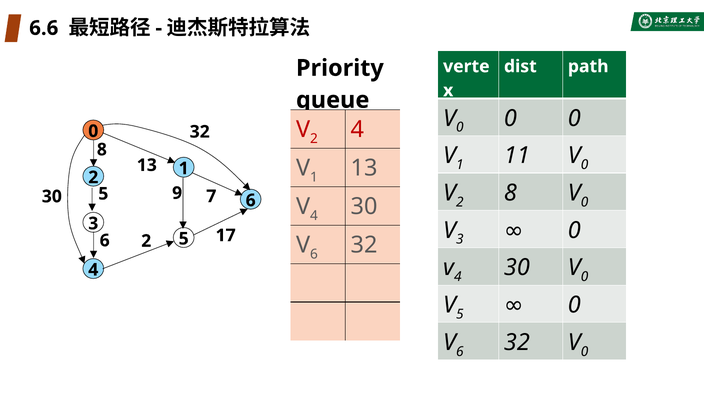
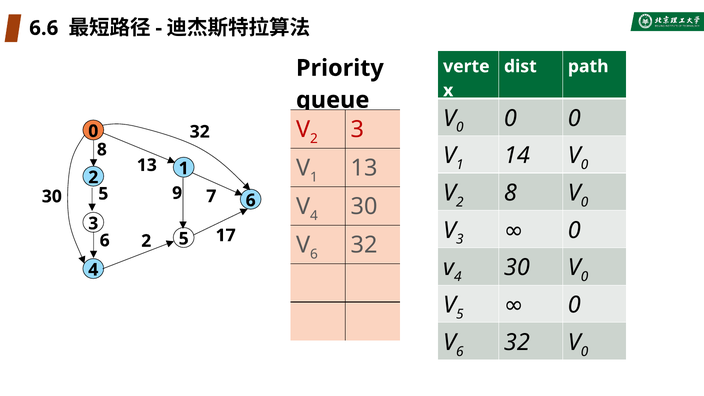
2 4: 4 -> 3
11: 11 -> 14
